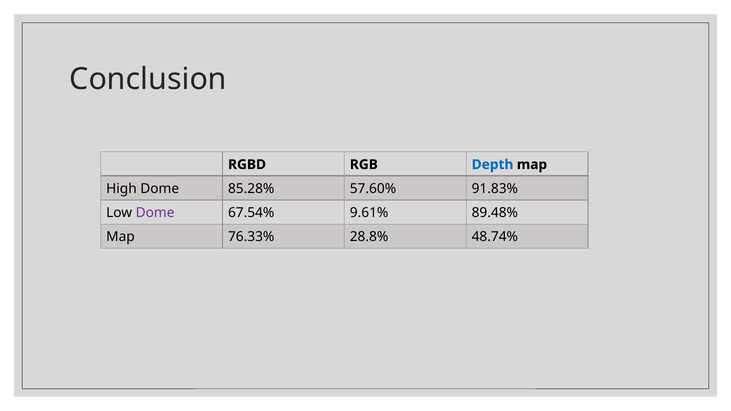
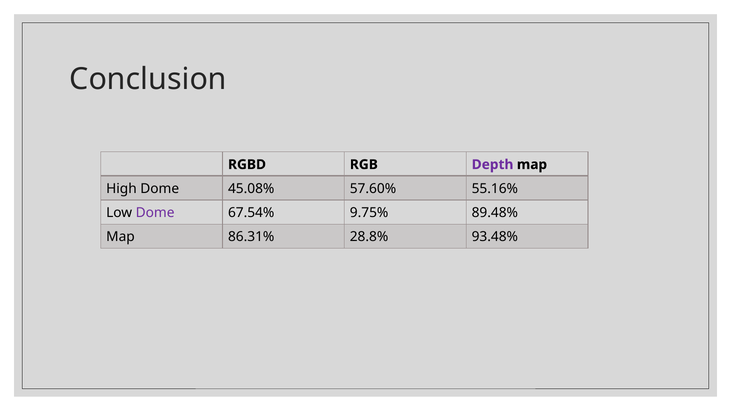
Depth colour: blue -> purple
85.28%: 85.28% -> 45.08%
91.83%: 91.83% -> 55.16%
9.61%: 9.61% -> 9.75%
76.33%: 76.33% -> 86.31%
48.74%: 48.74% -> 93.48%
